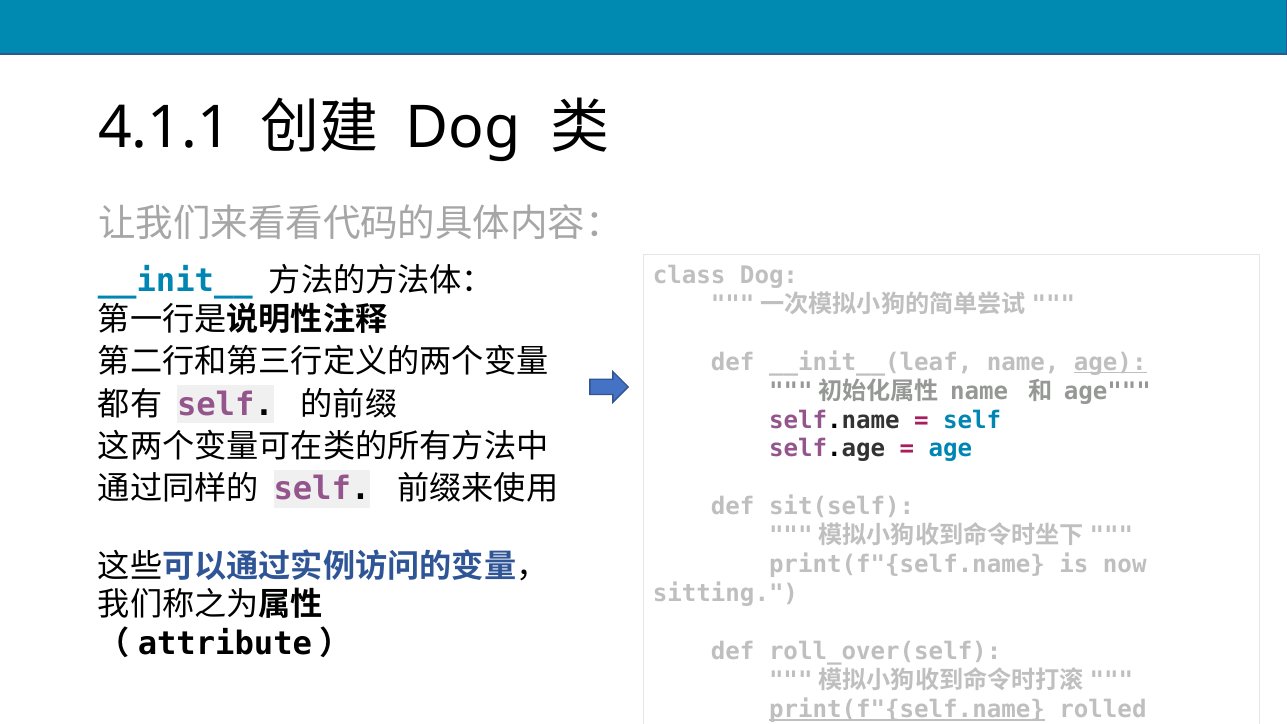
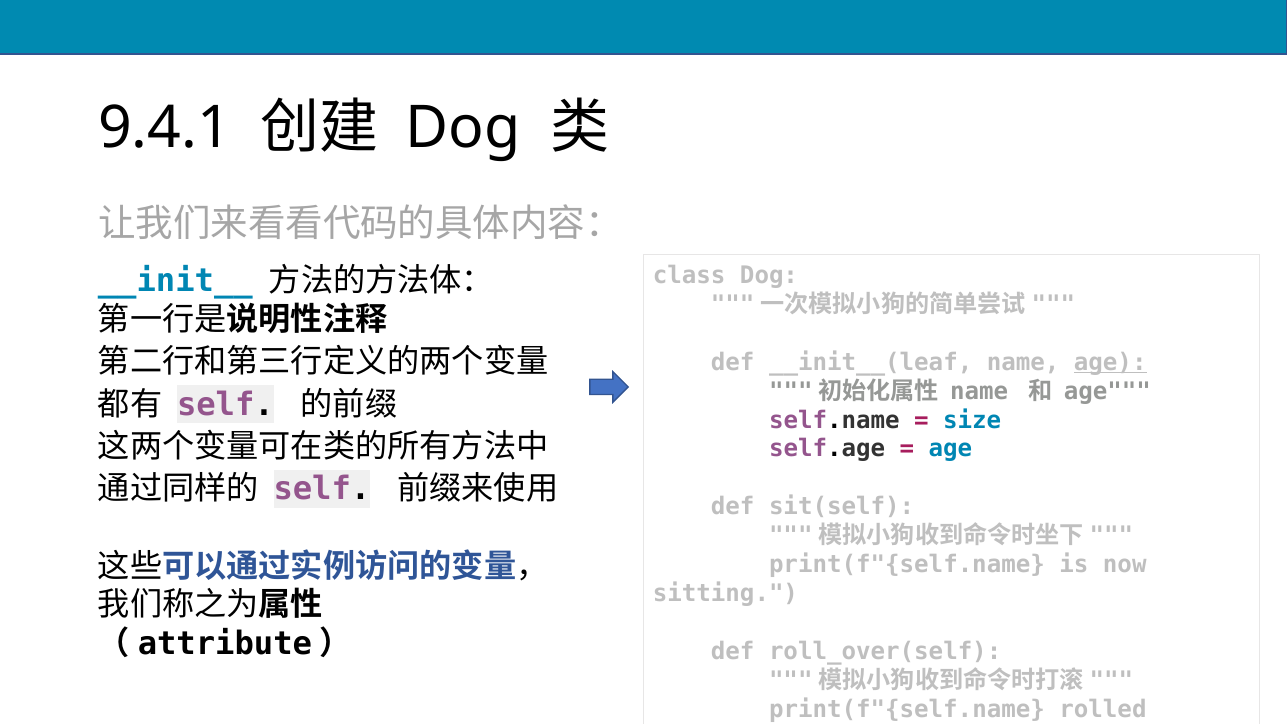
4.1.1: 4.1.1 -> 9.4.1
self at (972, 420): self -> size
print(f"{self.name at (907, 710) underline: present -> none
